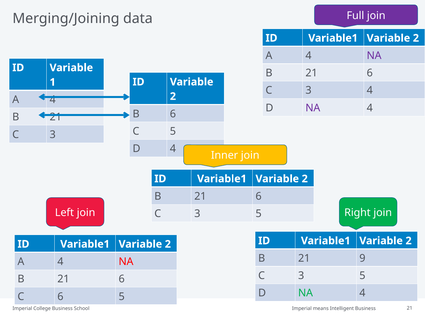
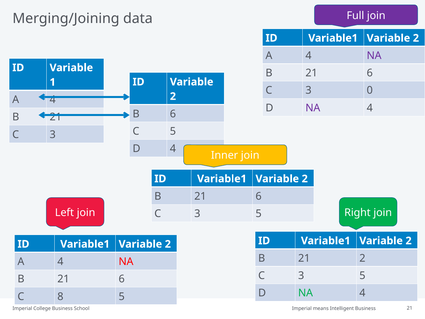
3 4: 4 -> 0
21 9: 9 -> 2
C 6: 6 -> 8
